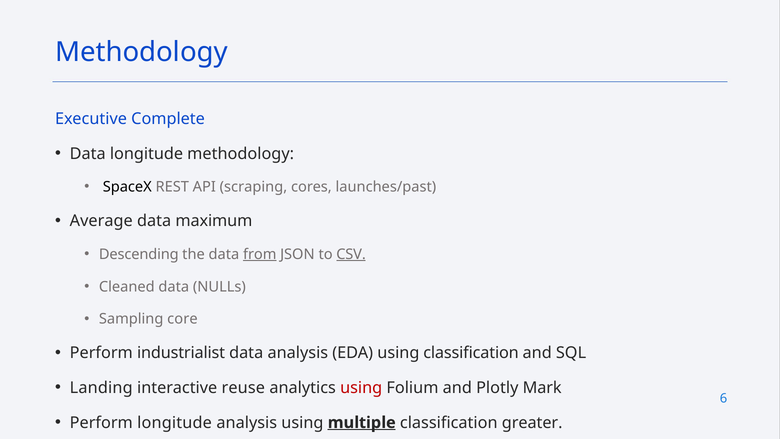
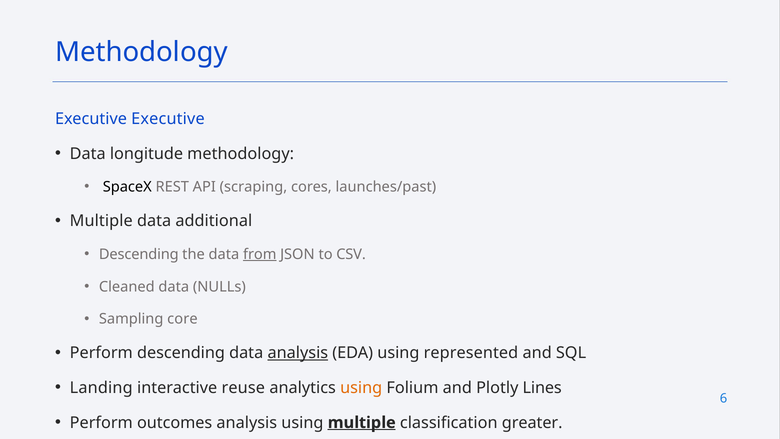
Executive Complete: Complete -> Executive
Average at (101, 221): Average -> Multiple
maximum: maximum -> additional
CSV underline: present -> none
Perform industrialist: industrialist -> descending
analysis at (298, 353) underline: none -> present
using classification: classification -> represented
using at (361, 388) colour: red -> orange
Mark: Mark -> Lines
Perform longitude: longitude -> outcomes
